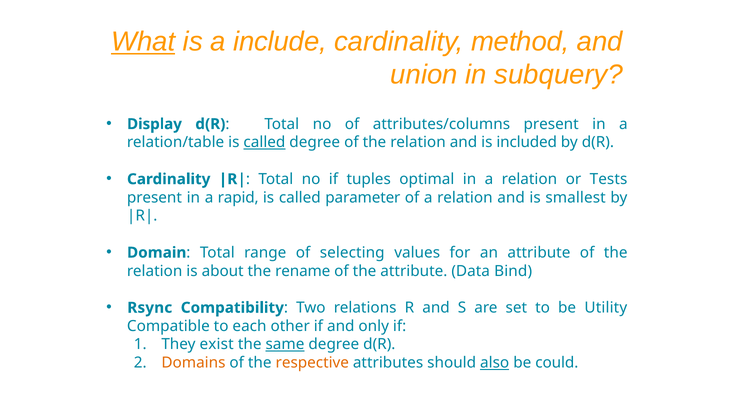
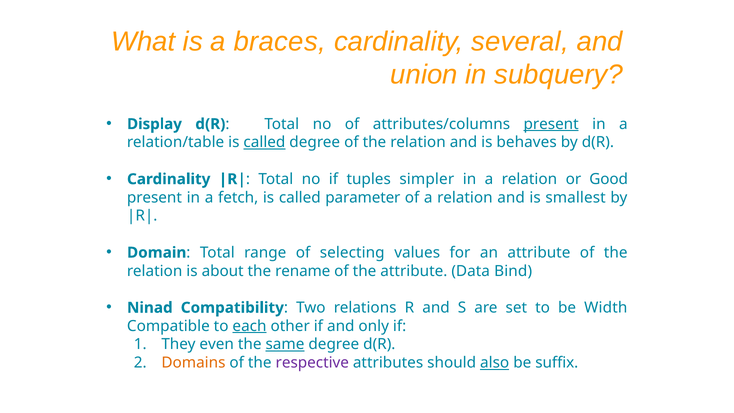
What underline: present -> none
include: include -> braces
method: method -> several
present at (551, 124) underline: none -> present
included: included -> behaves
optimal: optimal -> simpler
Tests: Tests -> Good
rapid: rapid -> fetch
Rsync: Rsync -> Ninad
Utility: Utility -> Width
each underline: none -> present
exist: exist -> even
respective colour: orange -> purple
could: could -> suffix
